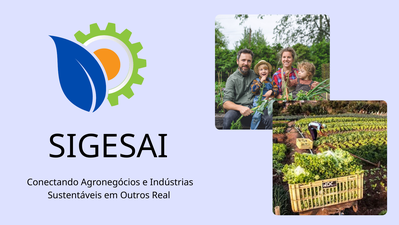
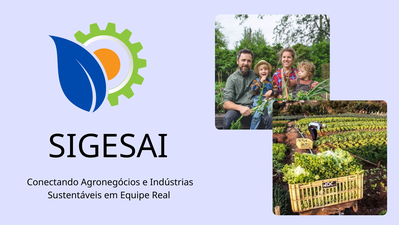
Outros: Outros -> Equipe
